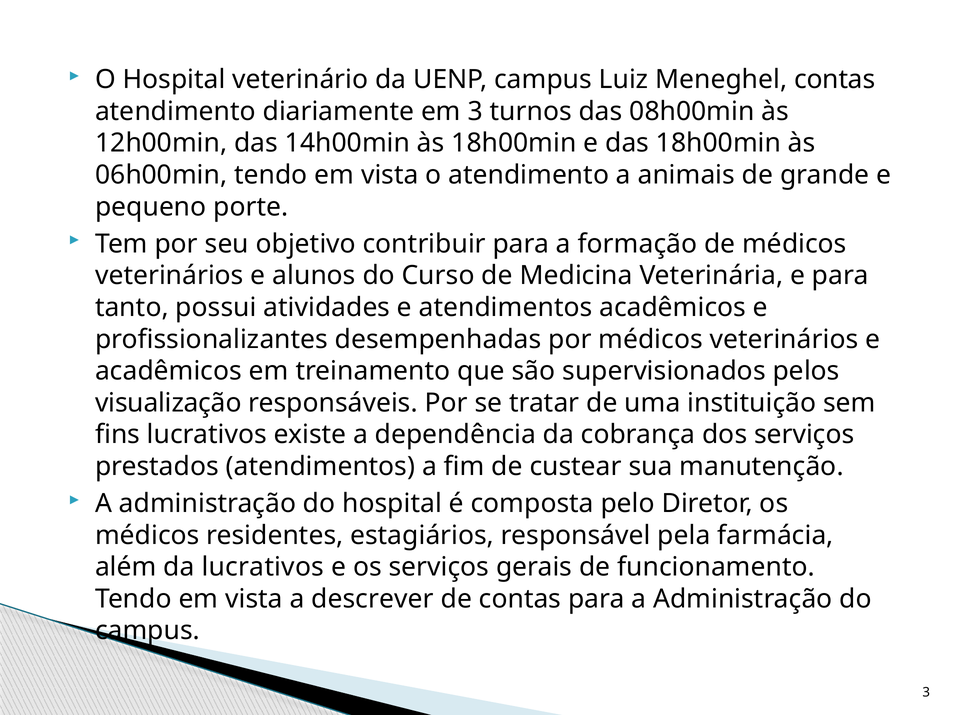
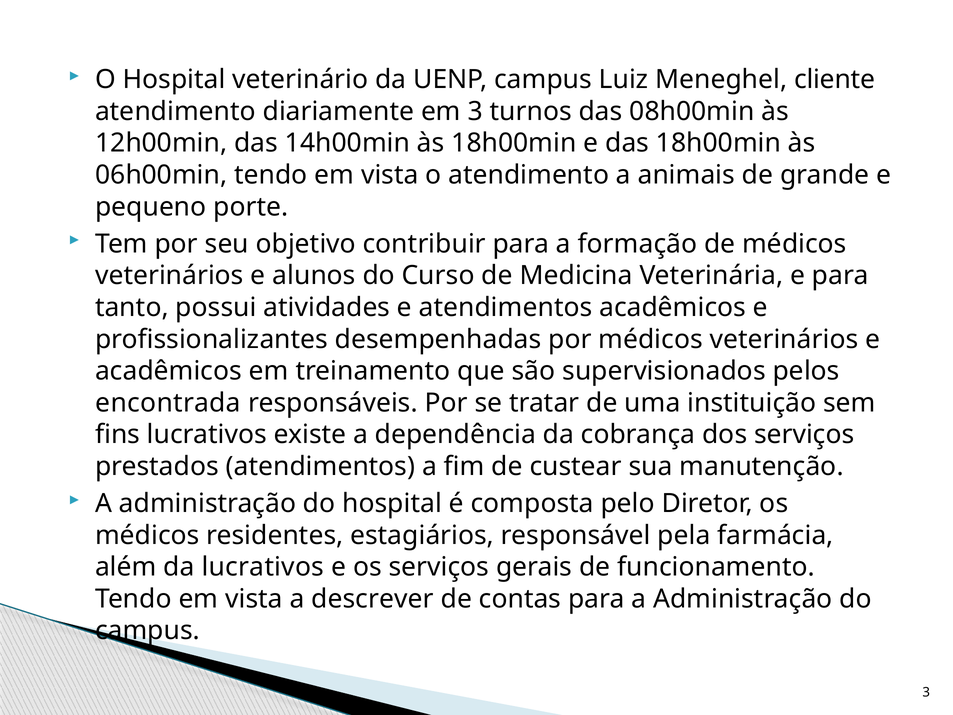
Meneghel contas: contas -> cliente
visualização: visualização -> encontrada
